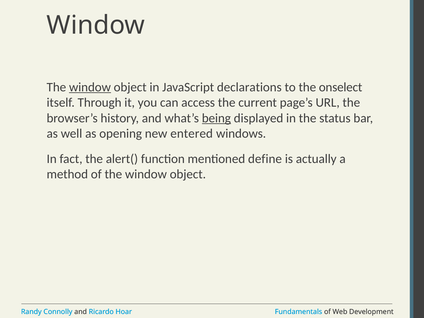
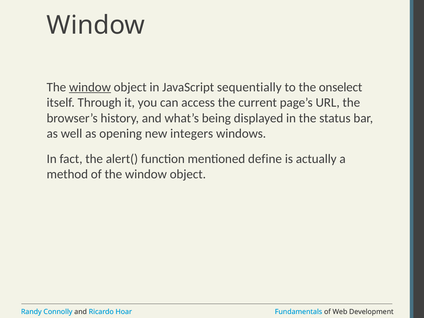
declarations: declarations -> sequentially
being underline: present -> none
entered: entered -> integers
